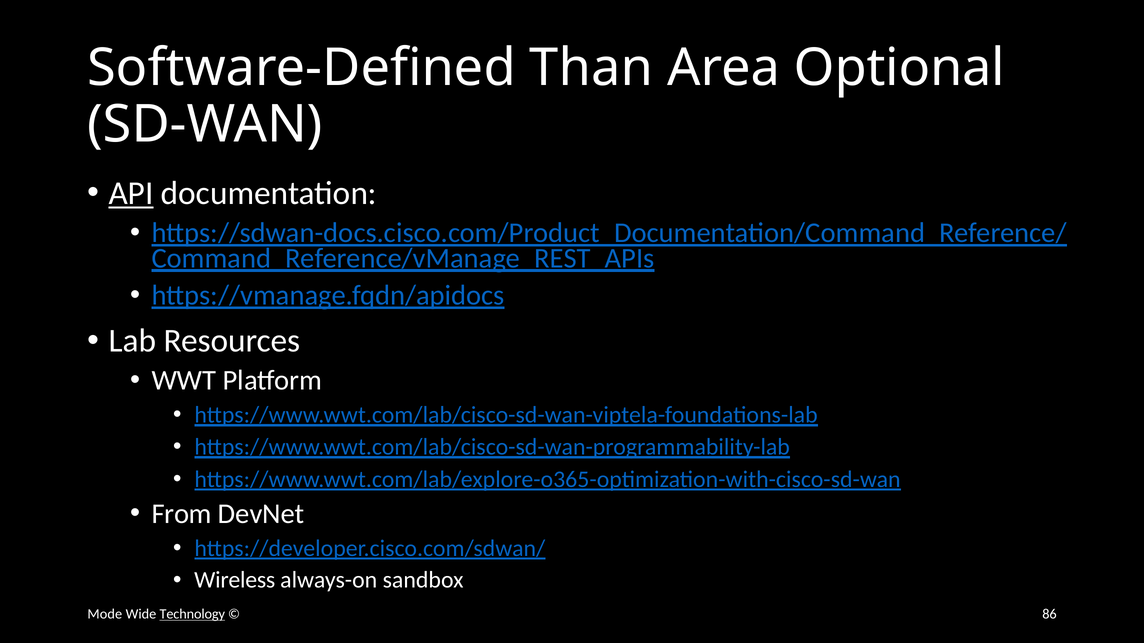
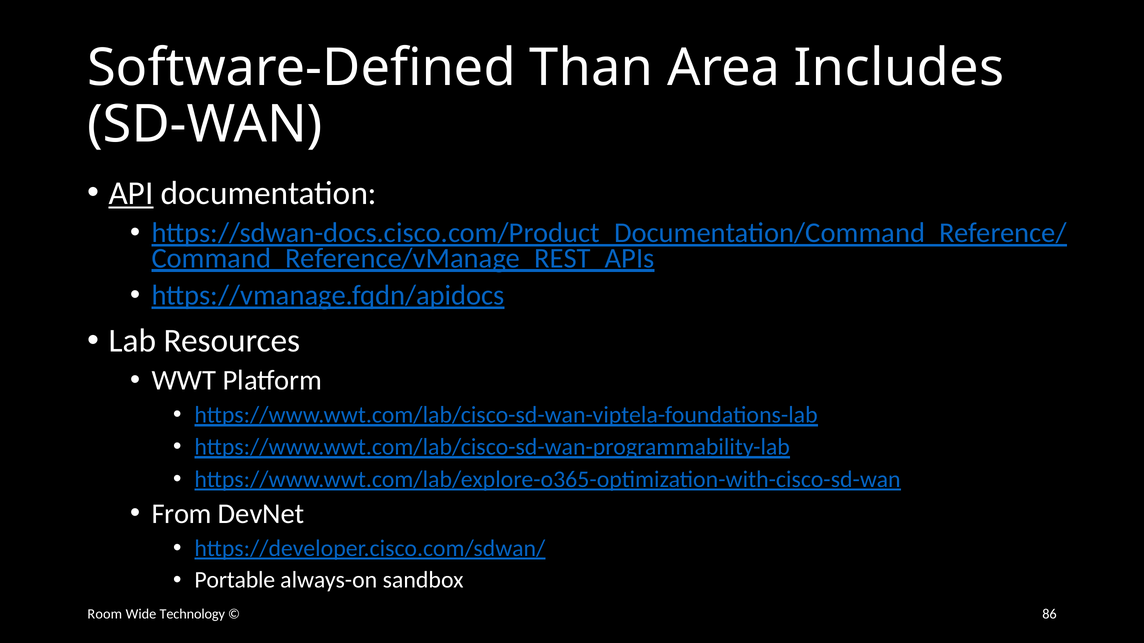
Optional: Optional -> Includes
Wireless: Wireless -> Portable
Mode: Mode -> Room
Technology underline: present -> none
